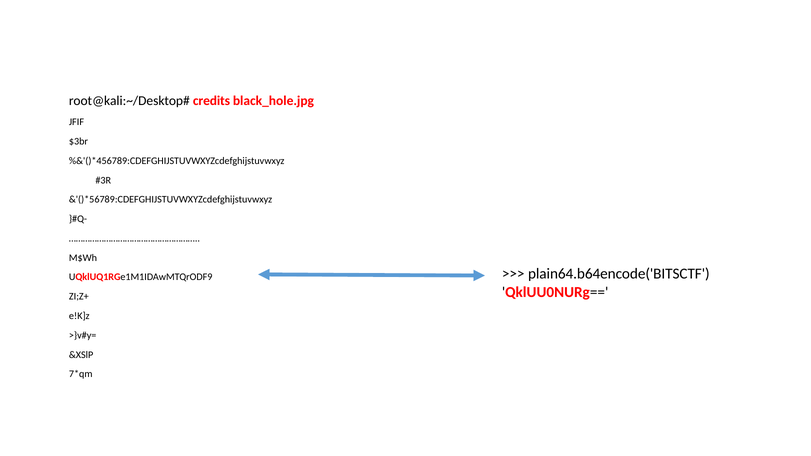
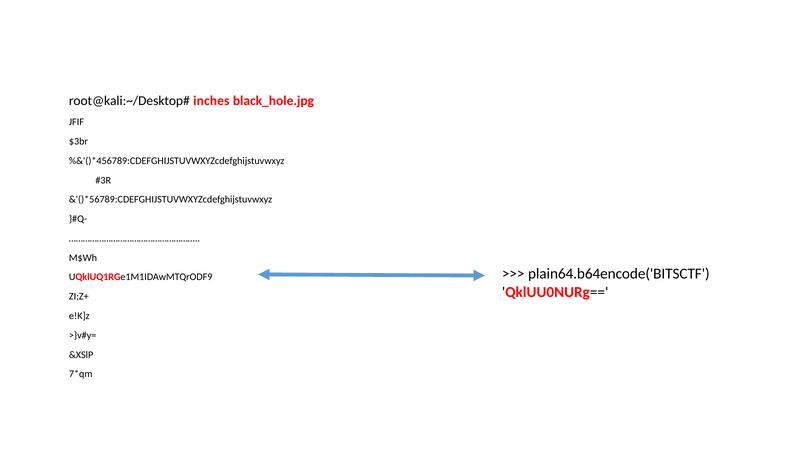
credits: credits -> inches
